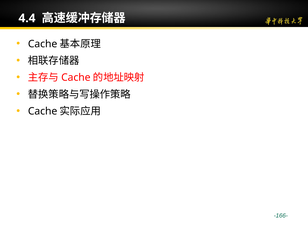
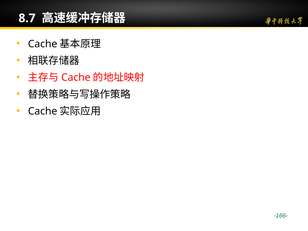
4.4: 4.4 -> 8.7
